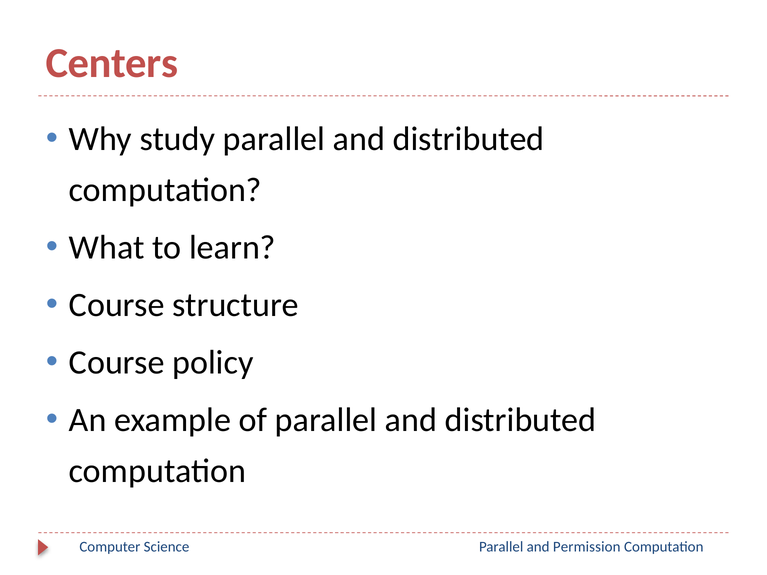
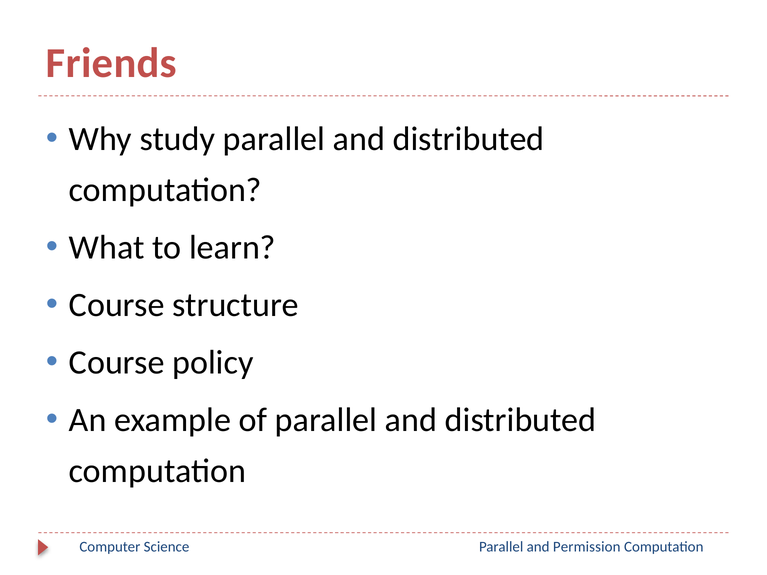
Centers: Centers -> Friends
